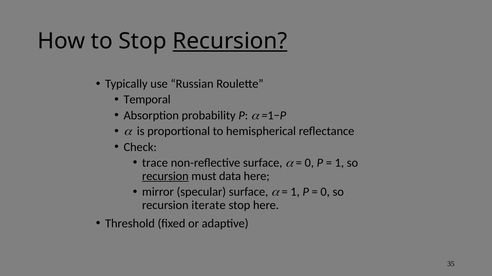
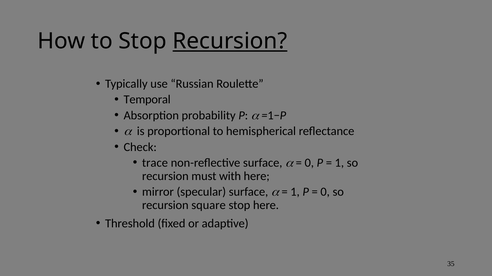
recursion at (165, 176) underline: present -> none
data: data -> with
iterate: iterate -> square
